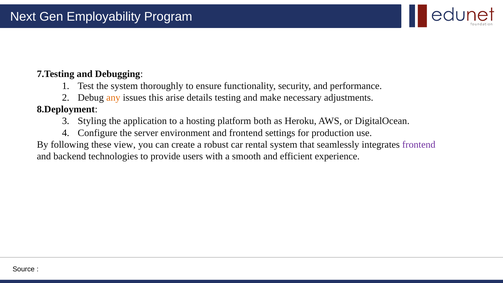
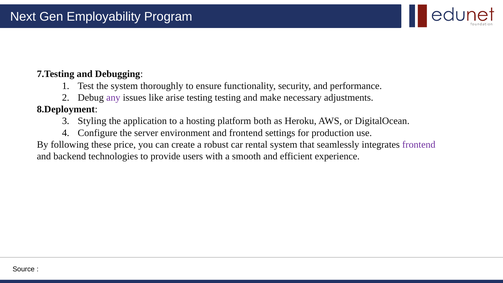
any colour: orange -> purple
this: this -> like
arise details: details -> testing
view: view -> price
